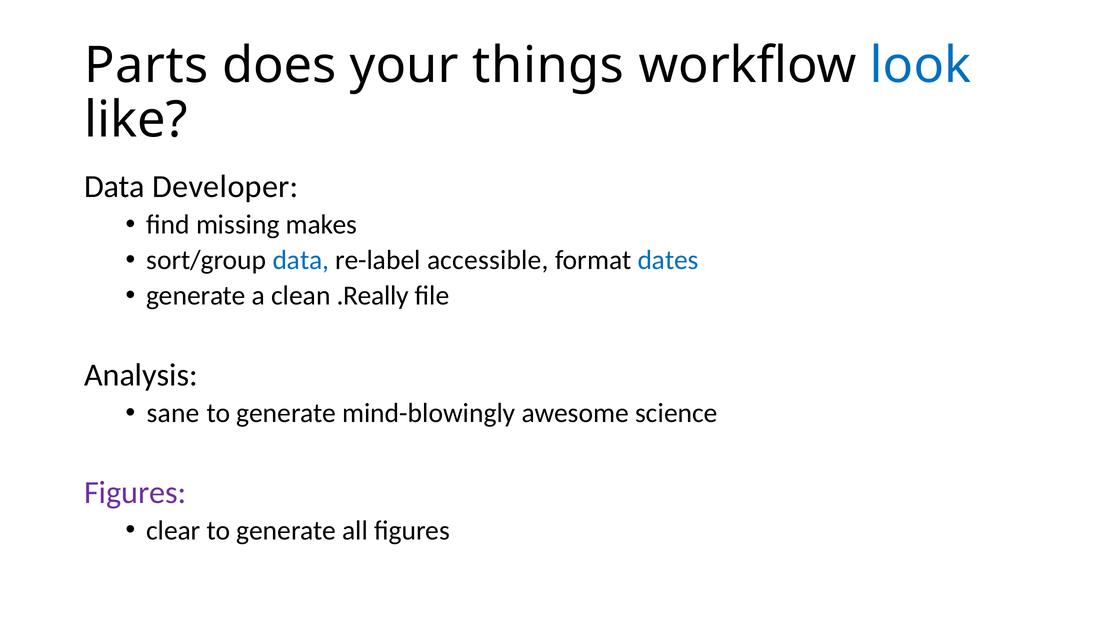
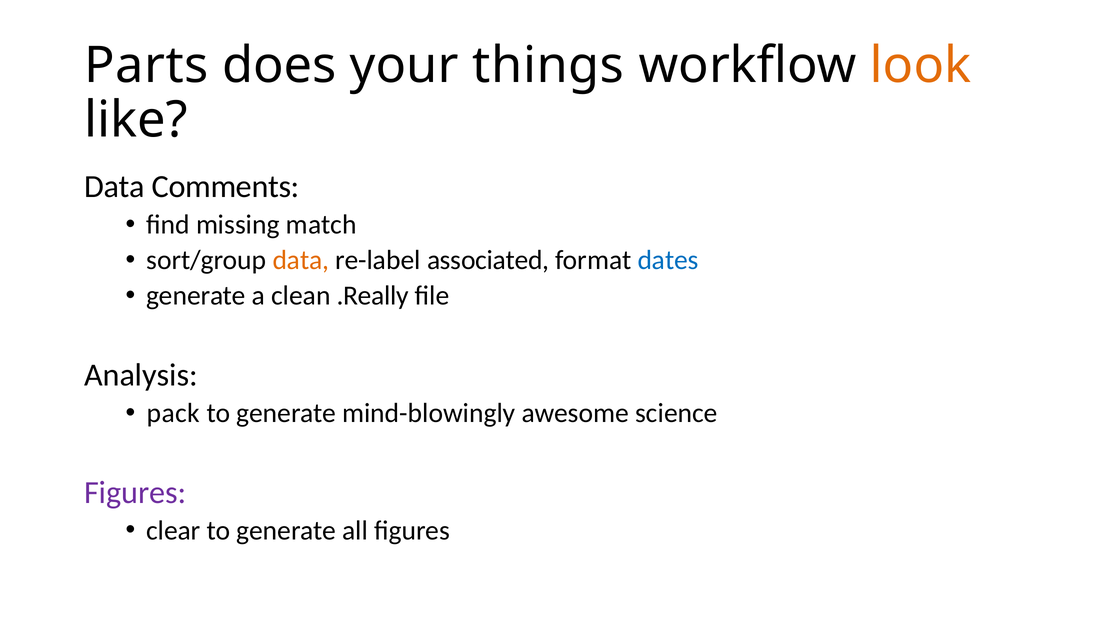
look colour: blue -> orange
Developer: Developer -> Comments
makes: makes -> match
data at (301, 260) colour: blue -> orange
accessible: accessible -> associated
sane: sane -> pack
